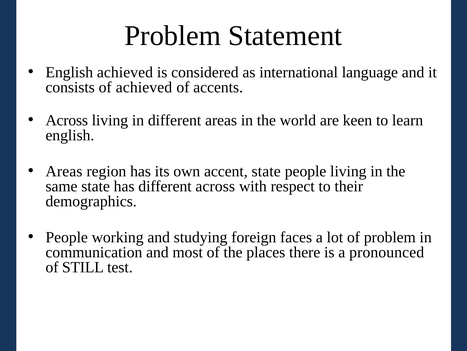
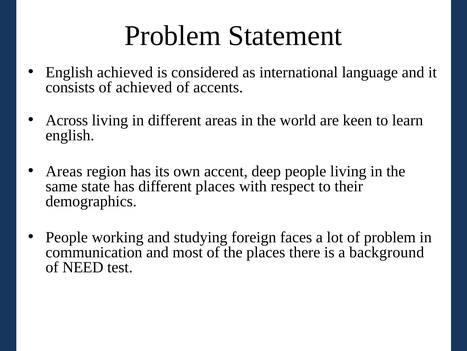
accent state: state -> deep
different across: across -> places
pronounced: pronounced -> background
STILL: STILL -> NEED
